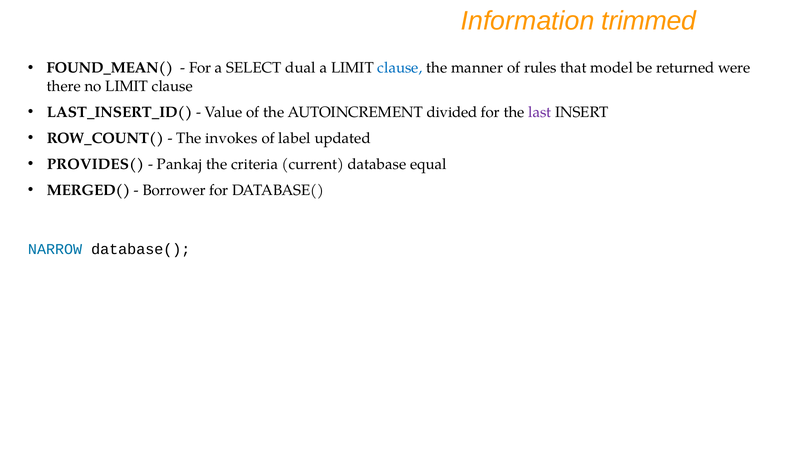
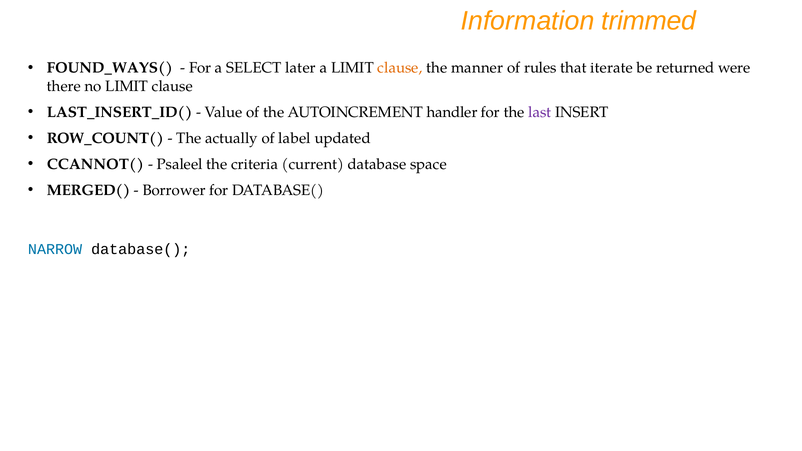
FOUND_MEAN(: FOUND_MEAN( -> FOUND_WAYS(
dual: dual -> later
clause at (400, 68) colour: blue -> orange
model: model -> iterate
divided: divided -> handler
invokes: invokes -> actually
PROVIDES(: PROVIDES( -> CCANNOT(
Pankaj: Pankaj -> Psaleel
equal: equal -> space
